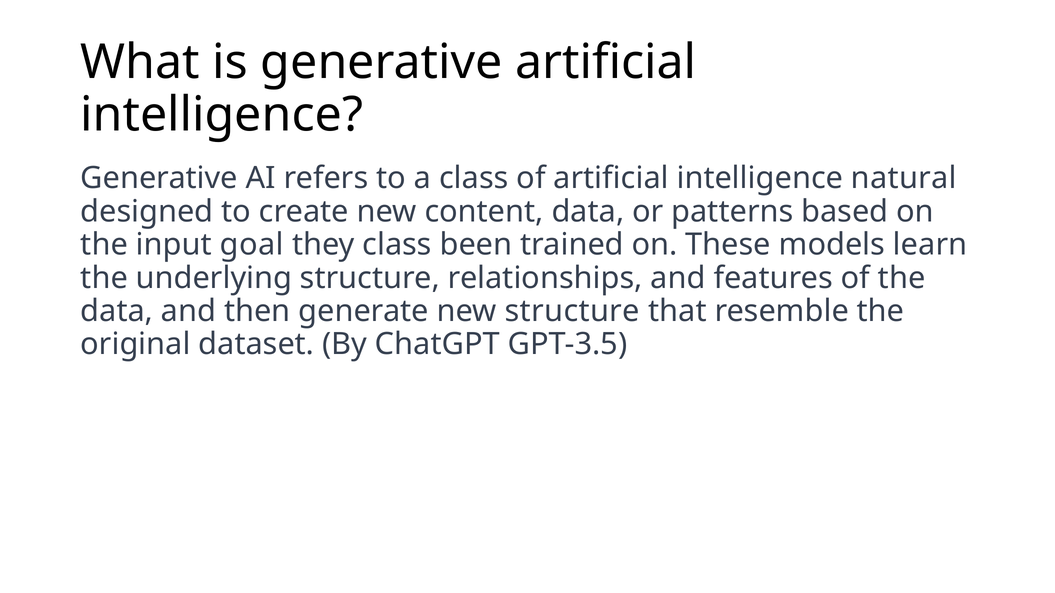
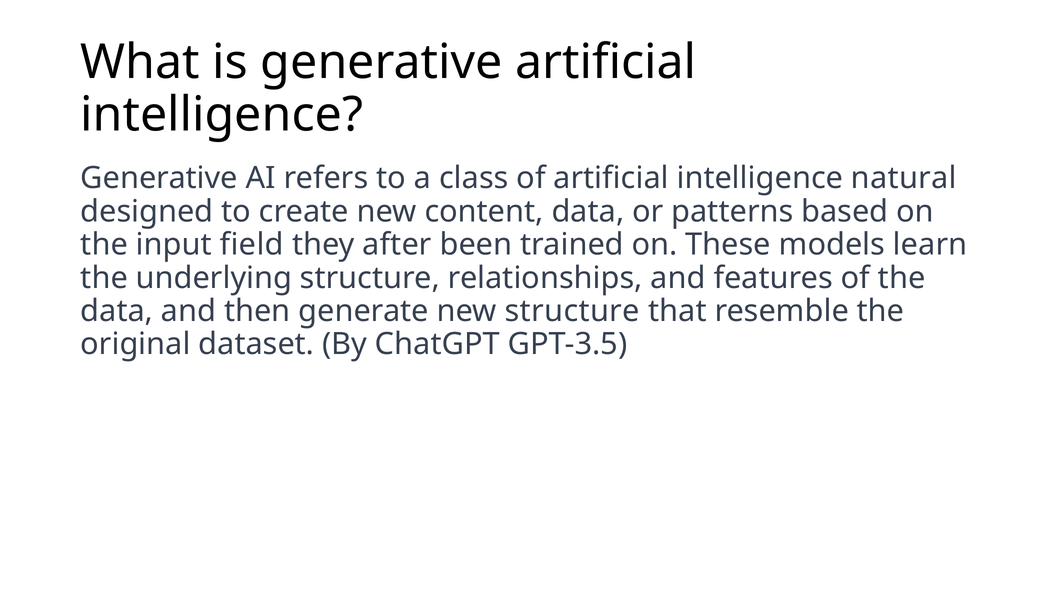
goal: goal -> field
they class: class -> after
